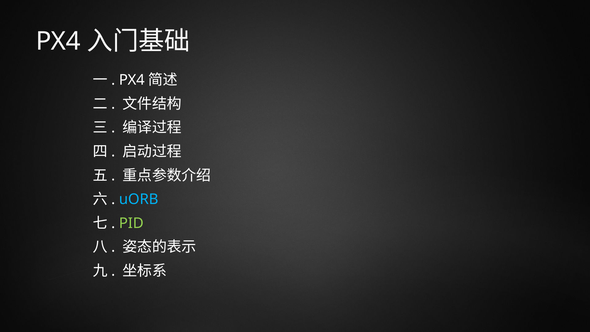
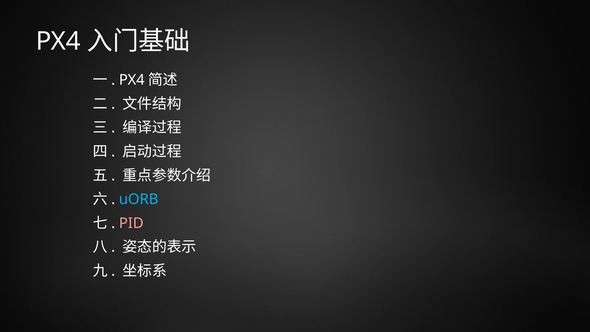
PID colour: light green -> pink
